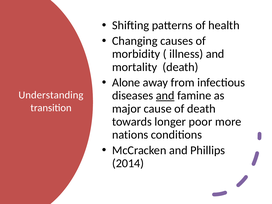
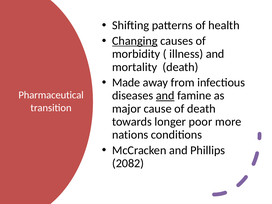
Changing underline: none -> present
Alone: Alone -> Made
Understanding: Understanding -> Pharmaceutical
2014: 2014 -> 2082
